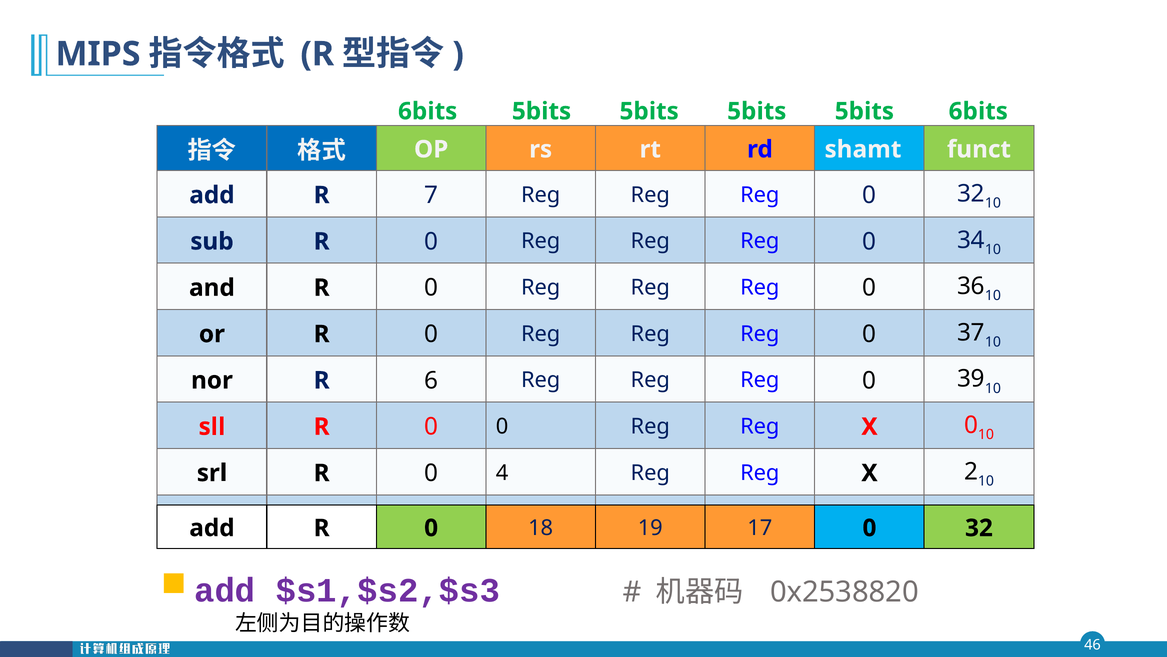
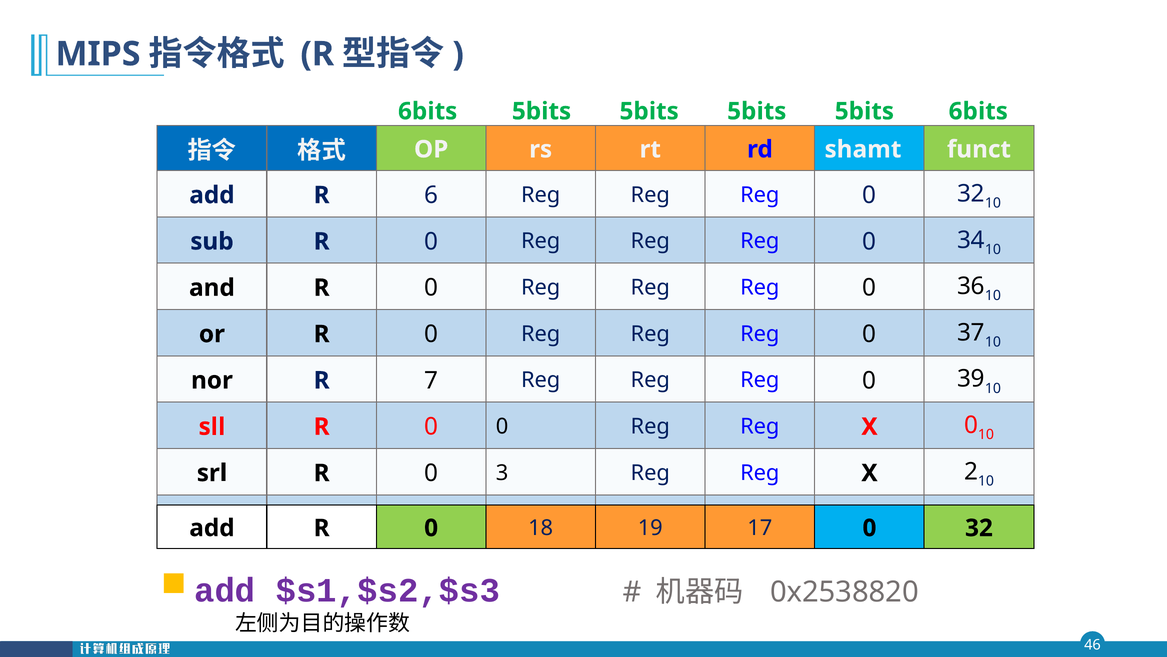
7: 7 -> 6
6: 6 -> 7
4: 4 -> 3
